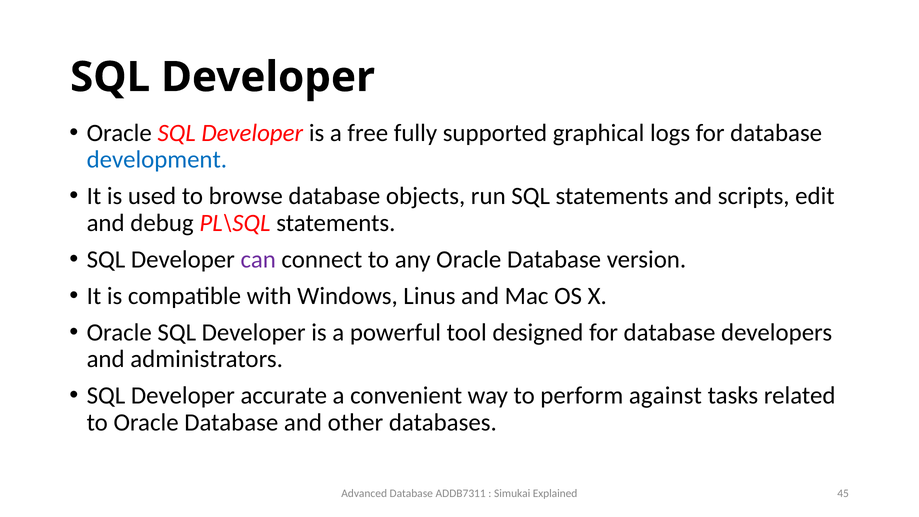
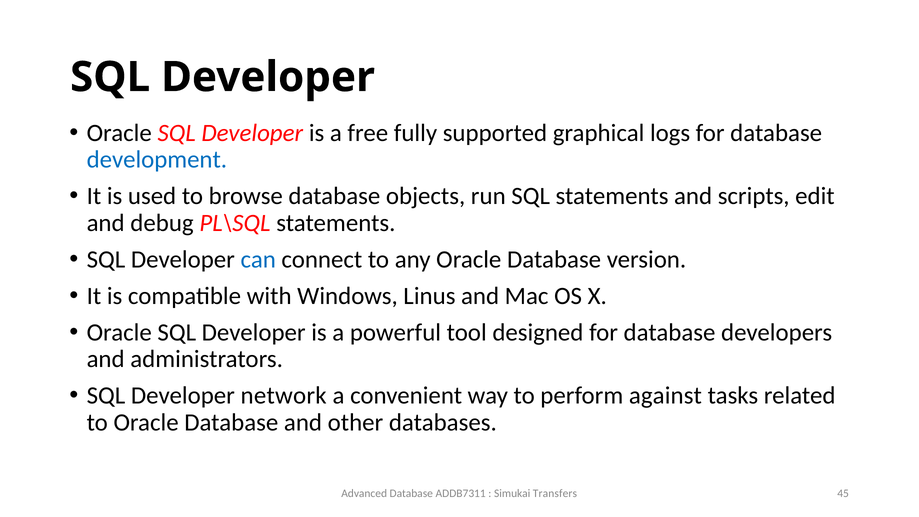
can colour: purple -> blue
accurate: accurate -> network
Explained: Explained -> Transfers
